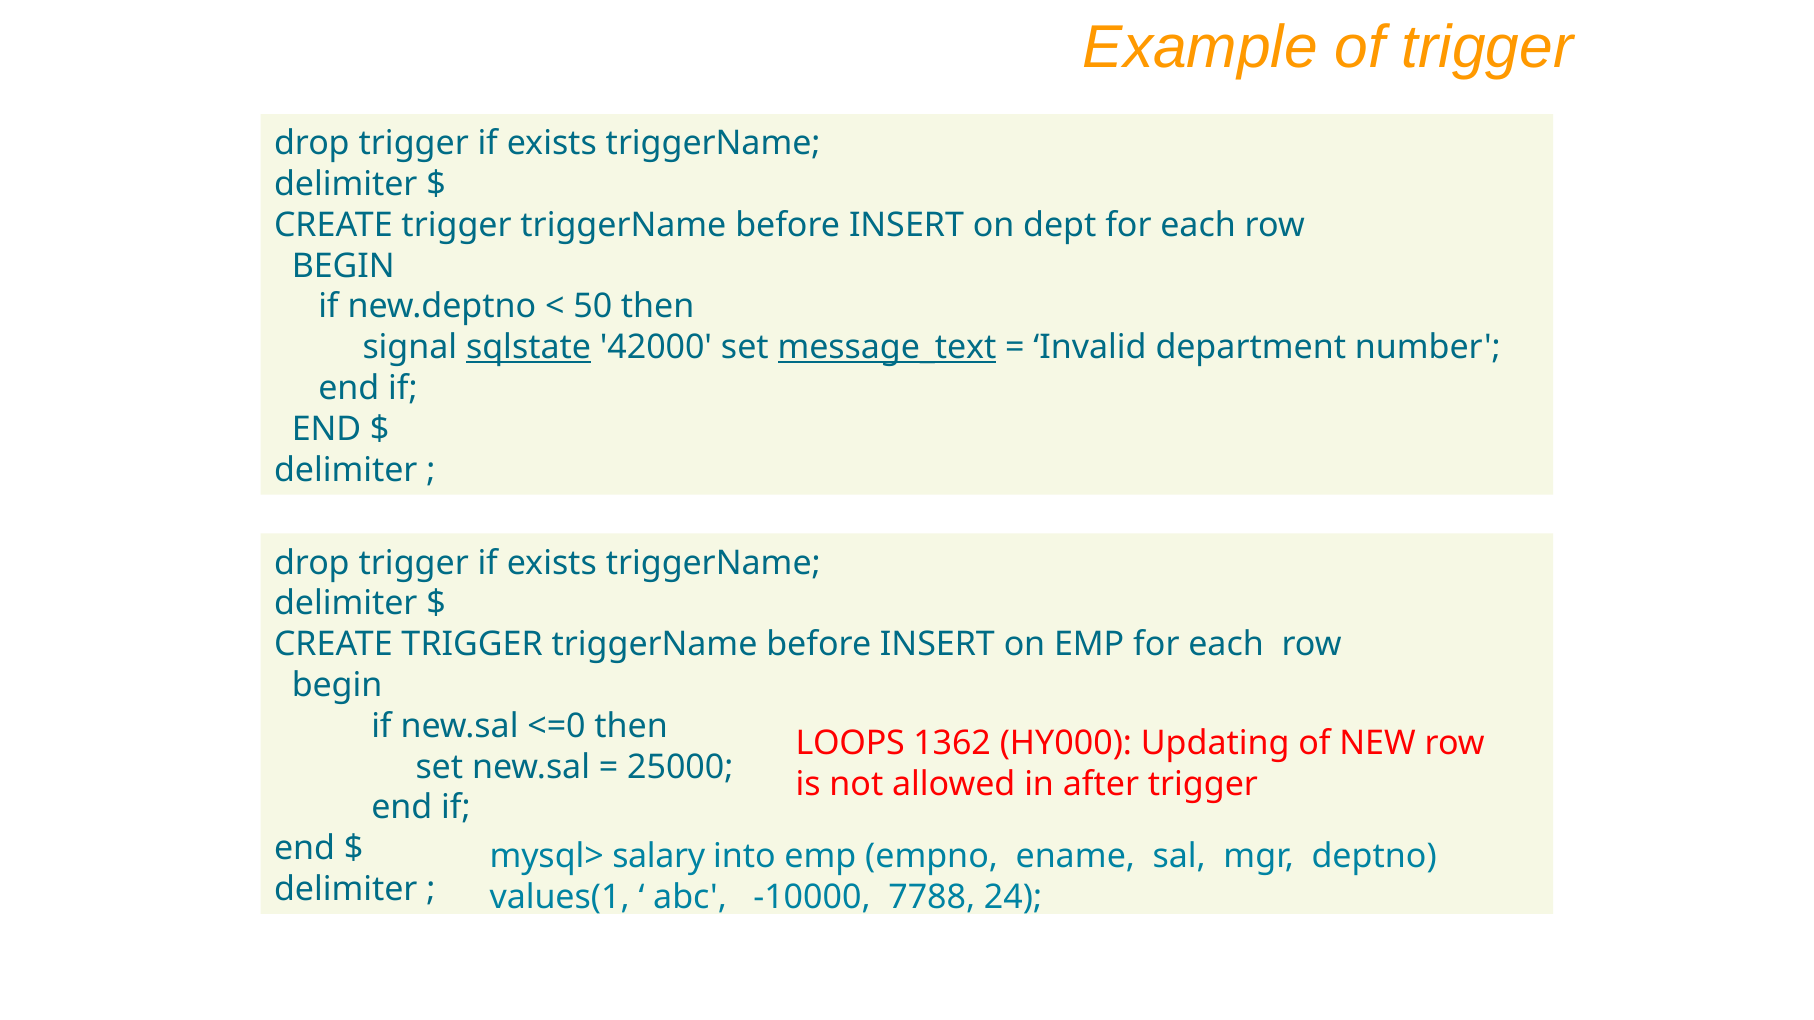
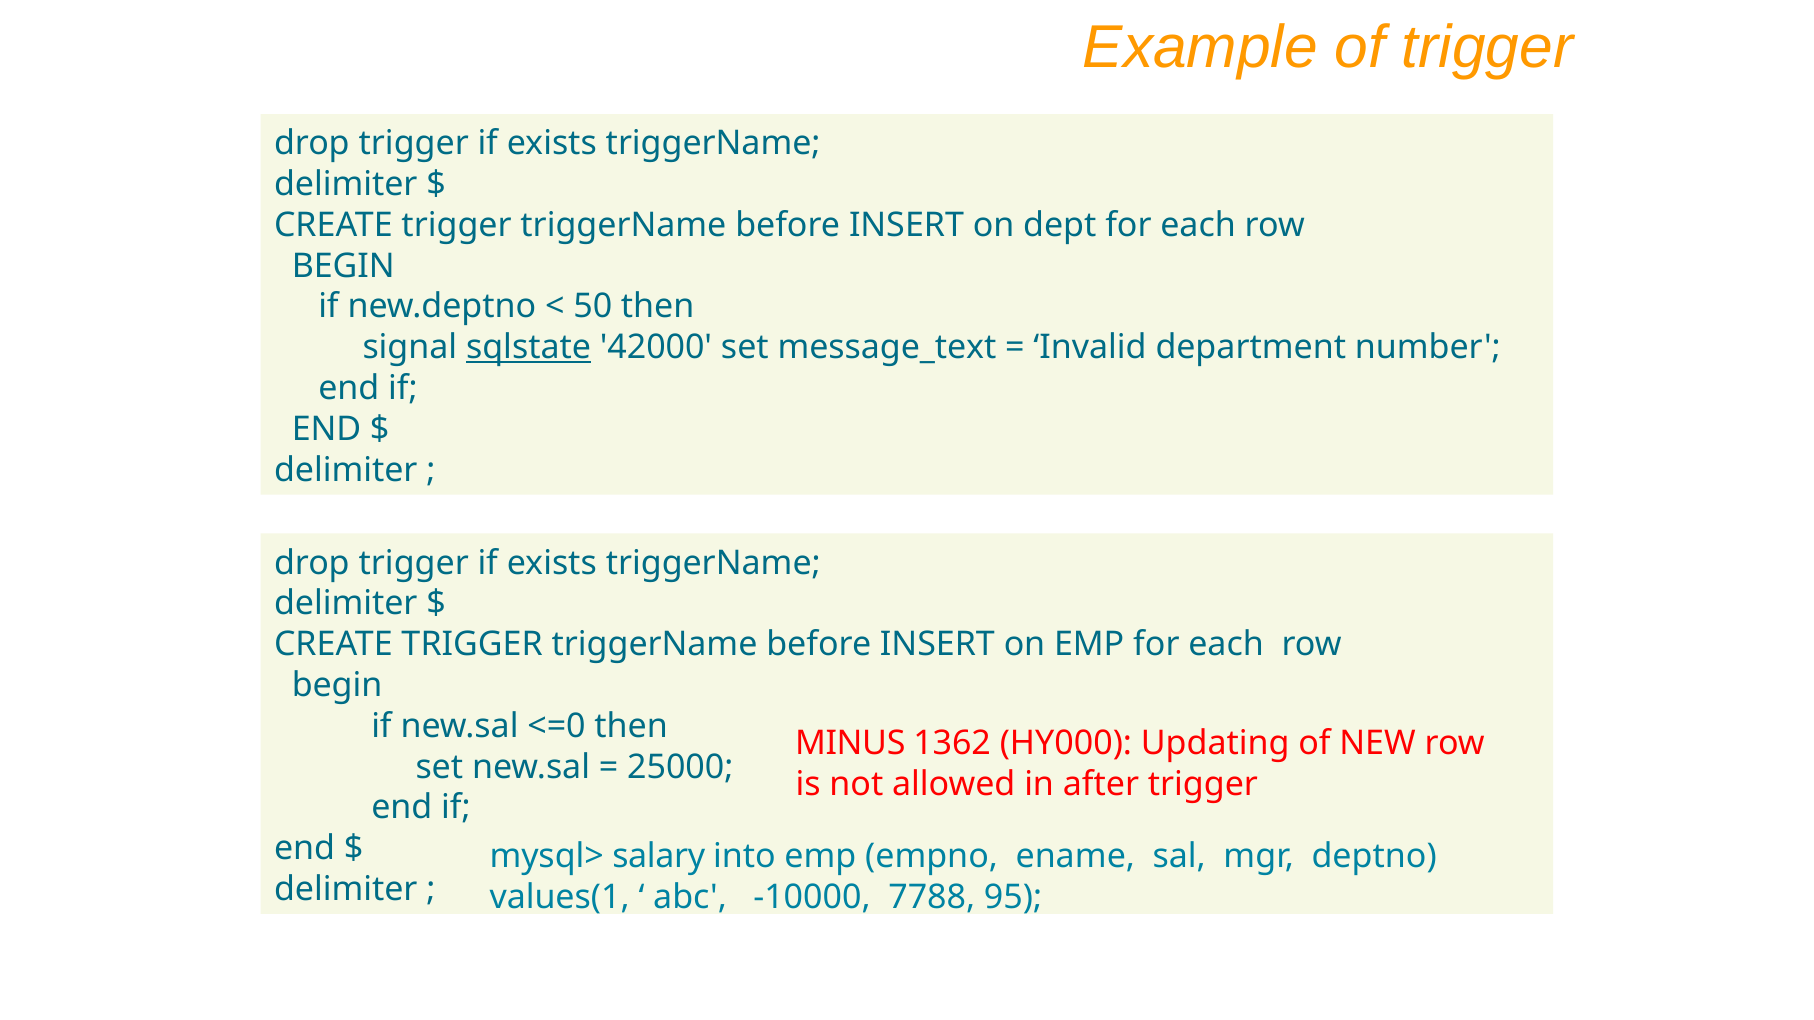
message_text underline: present -> none
LOOPS: LOOPS -> MINUS
24: 24 -> 95
